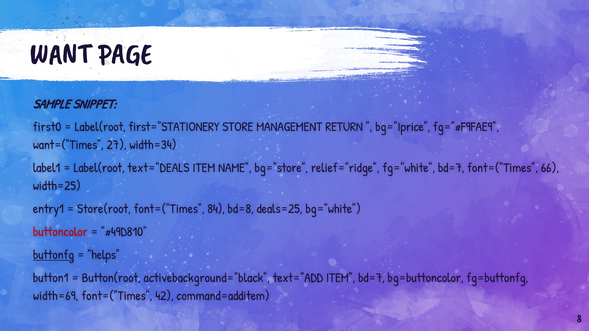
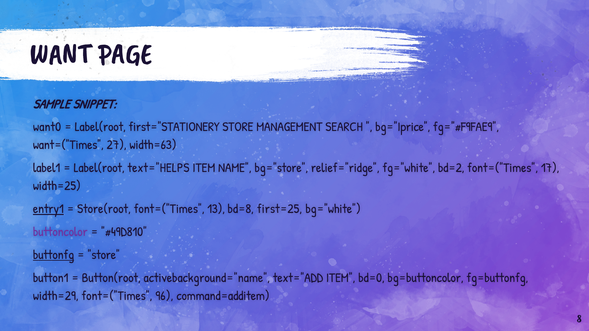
first0: first0 -> want0
RETURN: RETURN -> SEARCH
width=34: width=34 -> width=63
text="DEALS: text="DEALS -> text="HELPS
fg="white bd=7: bd=7 -> bd=2
66: 66 -> 17
entry1 underline: none -> present
84: 84 -> 13
deals=25: deals=25 -> first=25
buttoncolor colour: red -> purple
helps at (104, 255): helps -> store
activebackground="black: activebackground="black -> activebackground="name
ITEM bd=7: bd=7 -> bd=0
width=69: width=69 -> width=29
42: 42 -> 96
